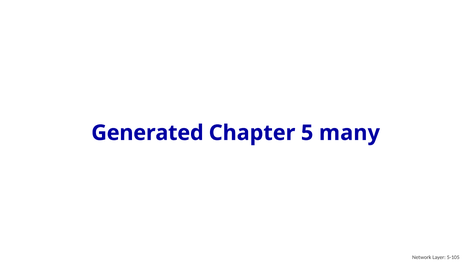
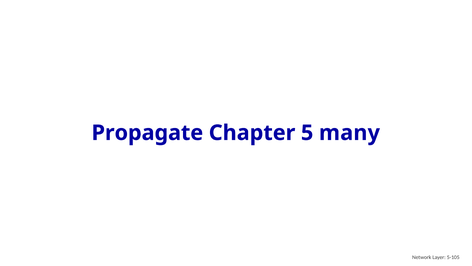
Generated: Generated -> Propagate
